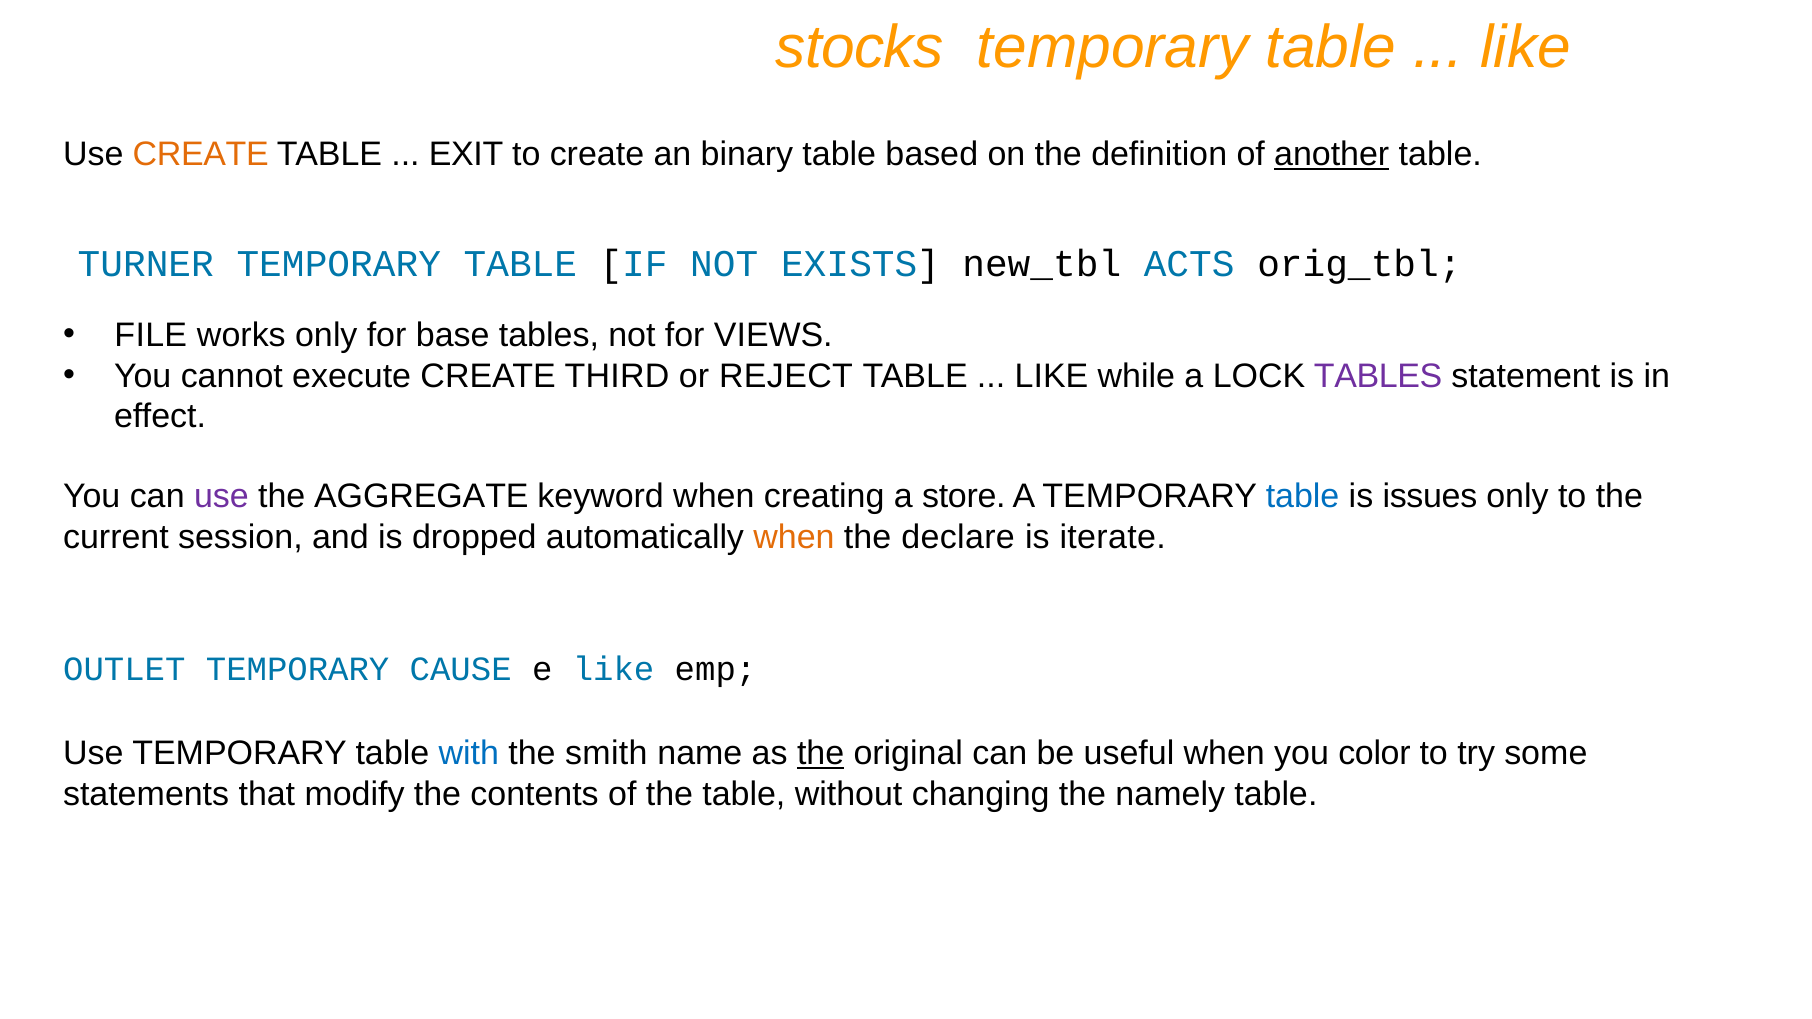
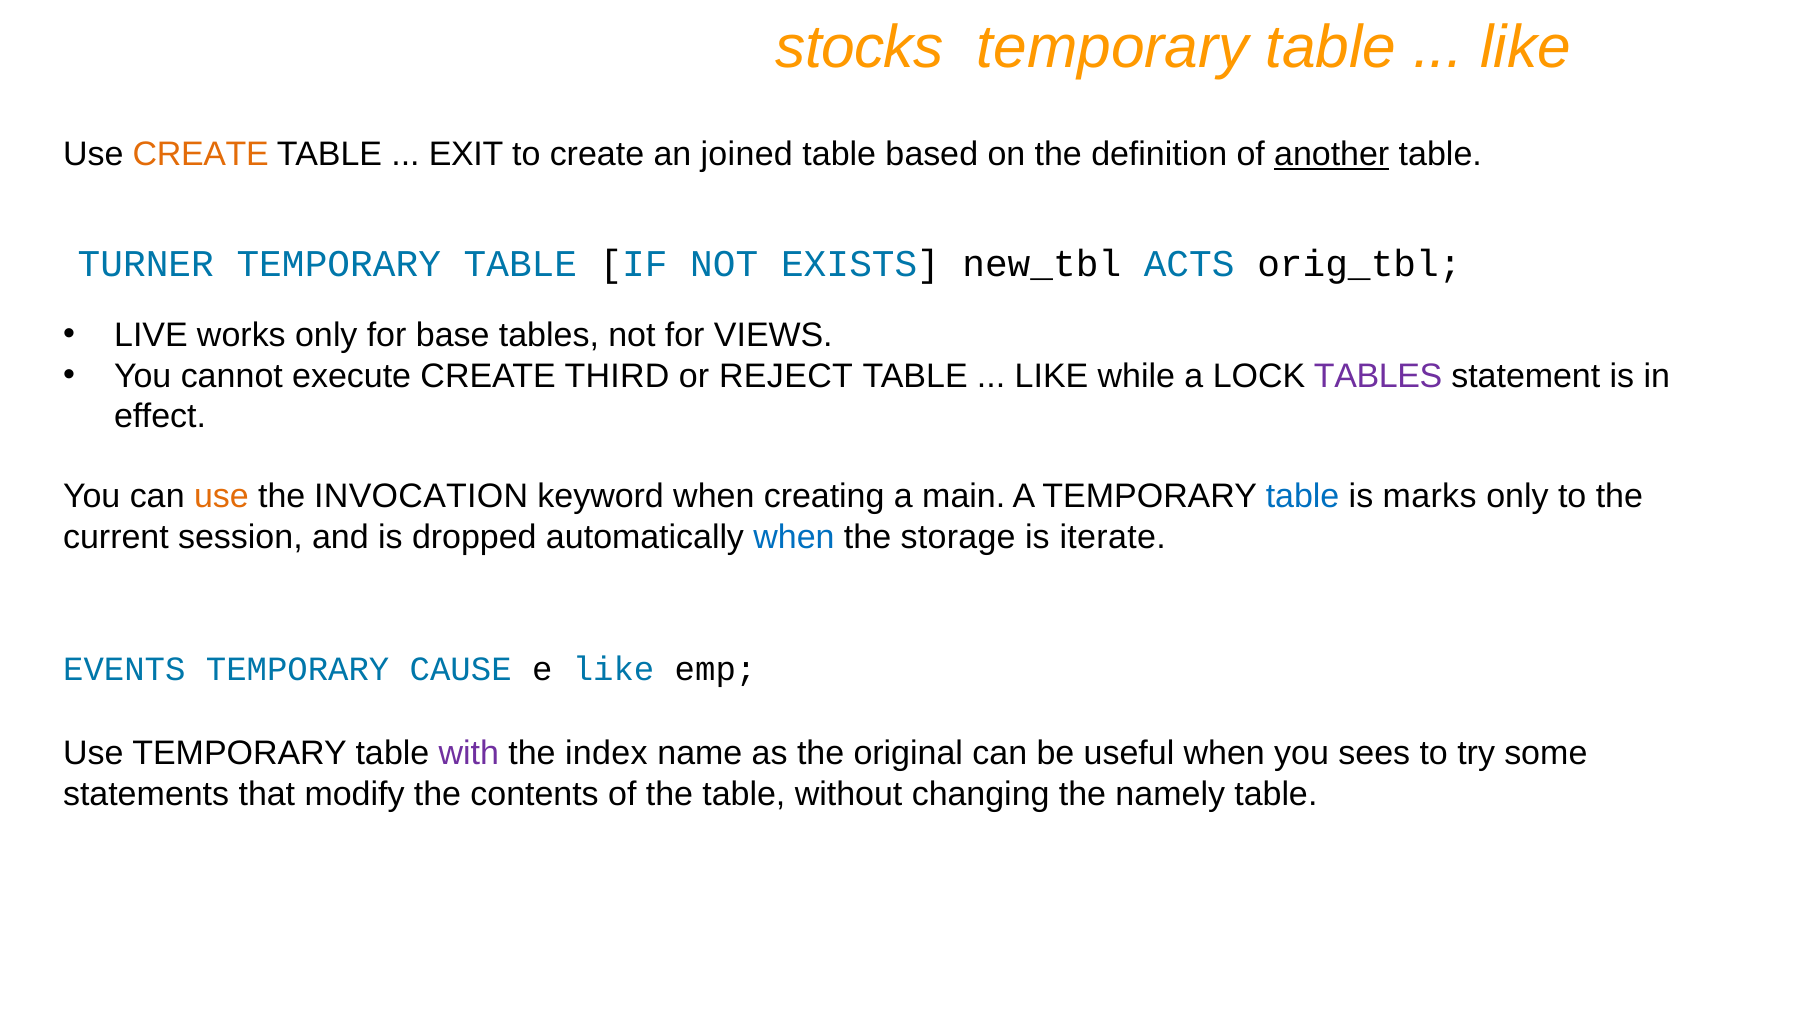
binary: binary -> joined
FILE: FILE -> LIVE
use at (221, 496) colour: purple -> orange
AGGREGATE: AGGREGATE -> INVOCATION
store: store -> main
issues: issues -> marks
when at (794, 537) colour: orange -> blue
declare: declare -> storage
OUTLET: OUTLET -> EVENTS
with colour: blue -> purple
smith: smith -> index
the at (821, 753) underline: present -> none
color: color -> sees
